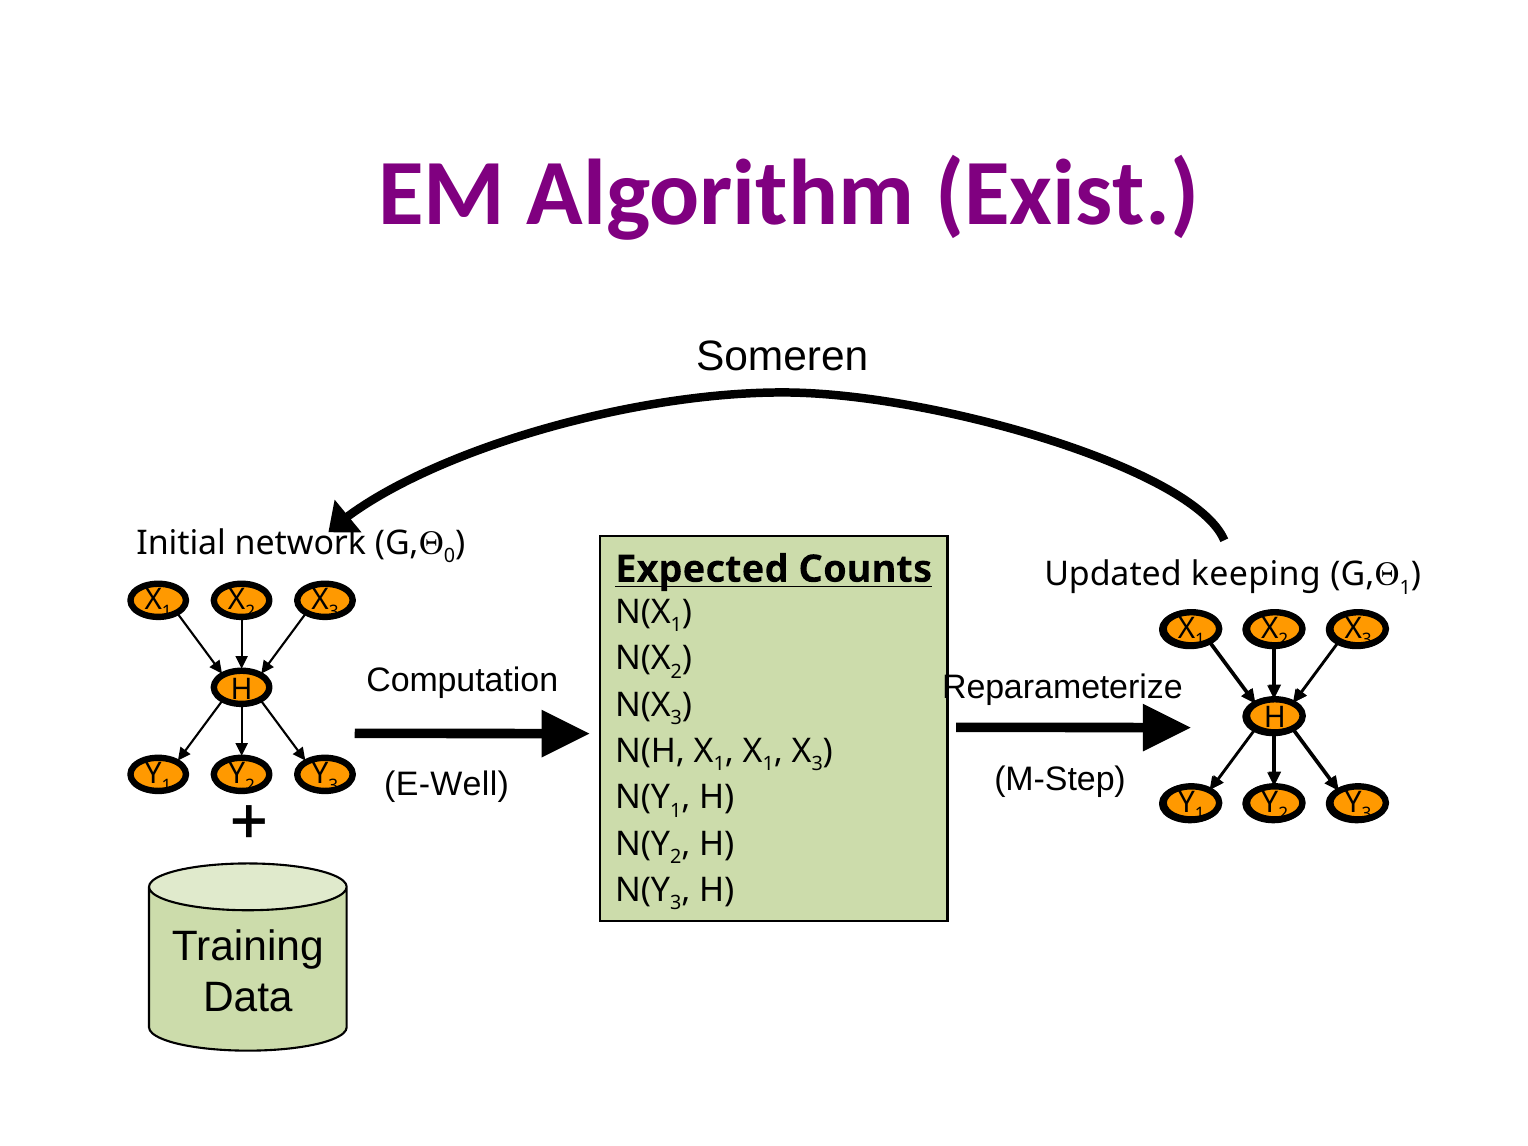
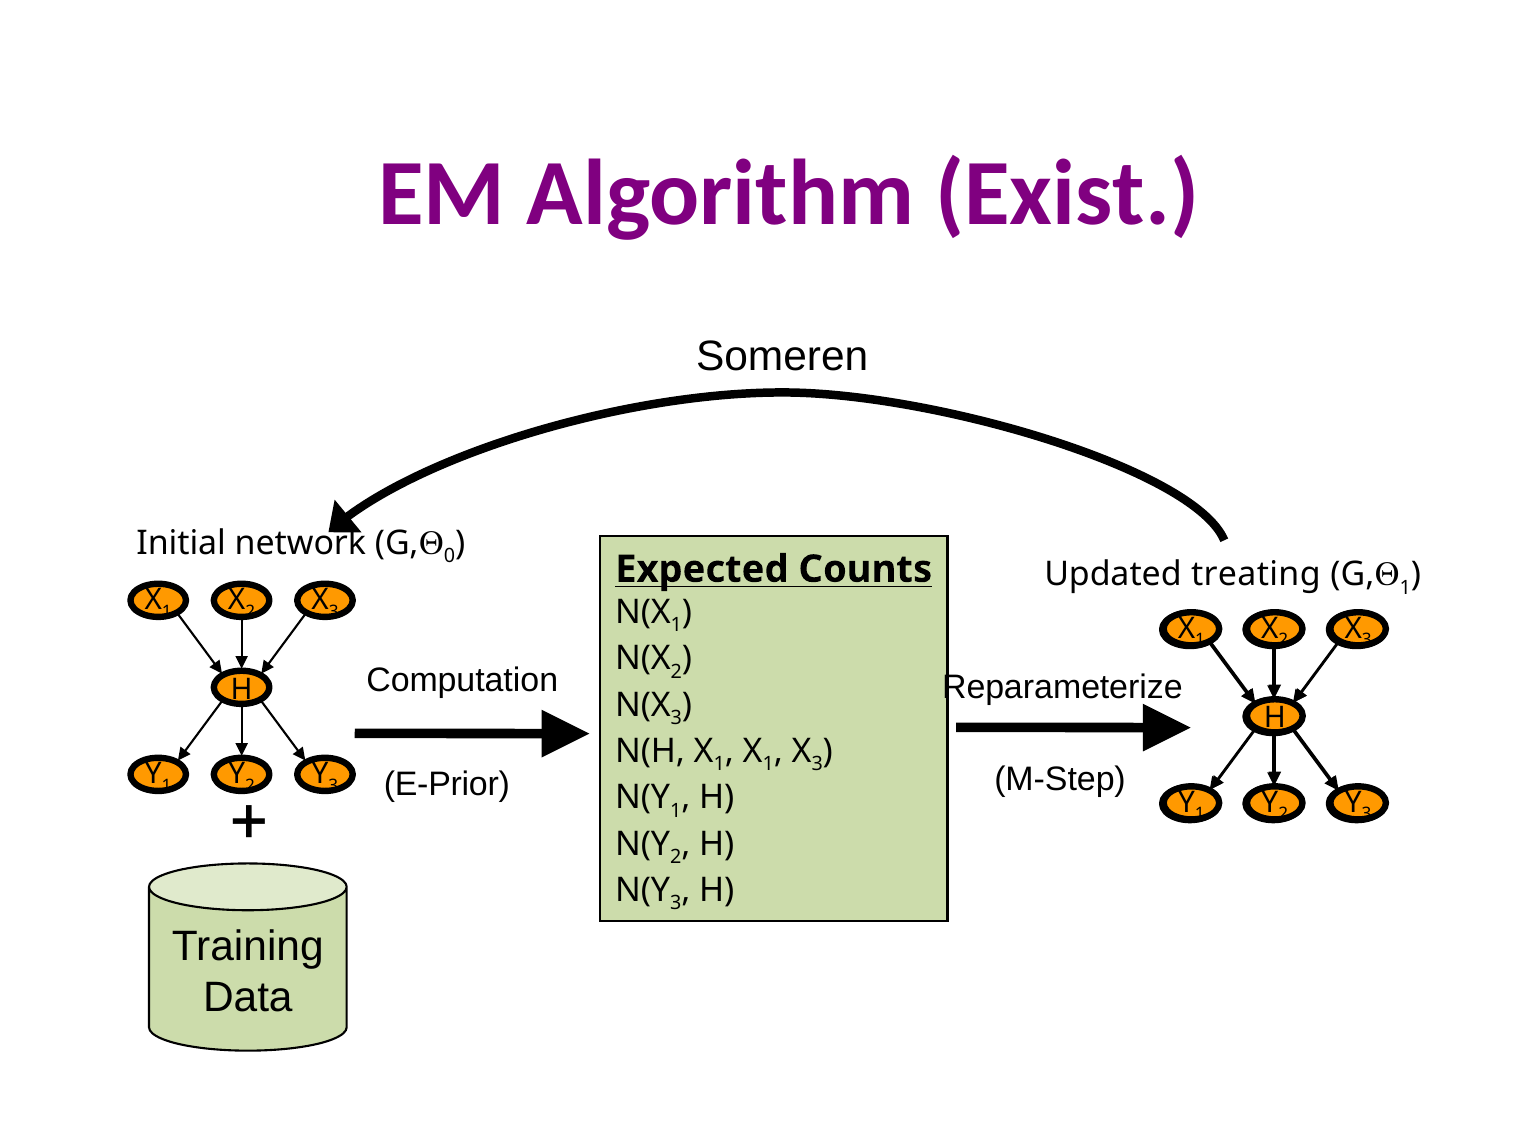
keeping: keeping -> treating
E-Well: E-Well -> E-Prior
